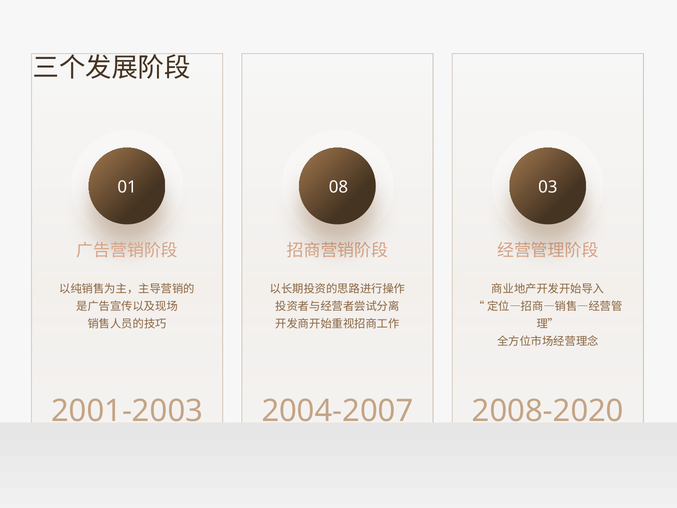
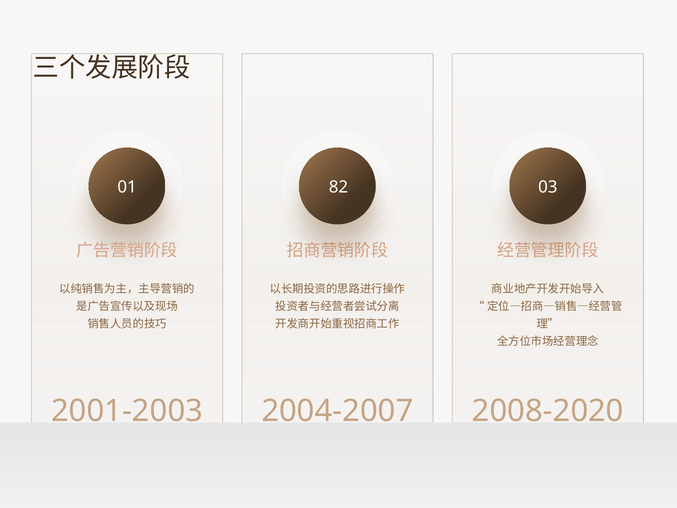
08: 08 -> 82
